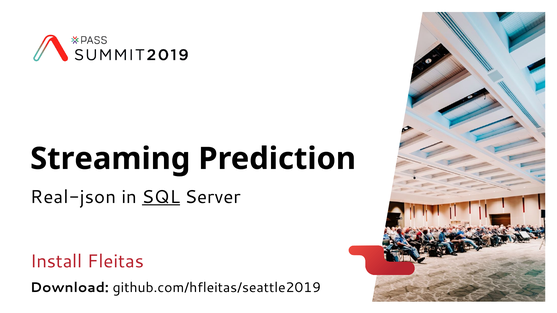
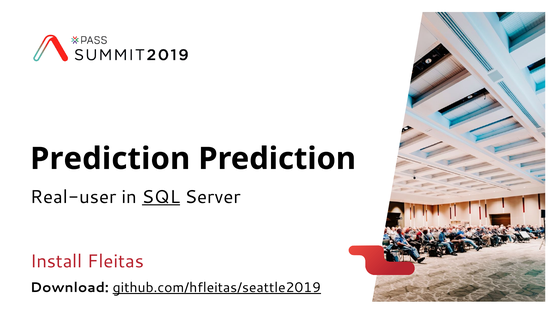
Streaming at (110, 159): Streaming -> Prediction
Real-json: Real-json -> Real-user
github.com/hfleitas/seattle2019 underline: none -> present
